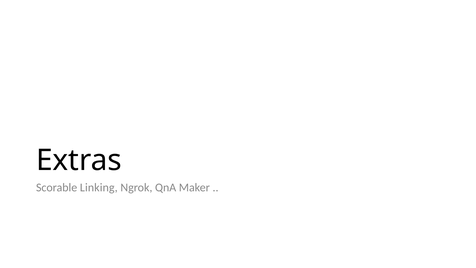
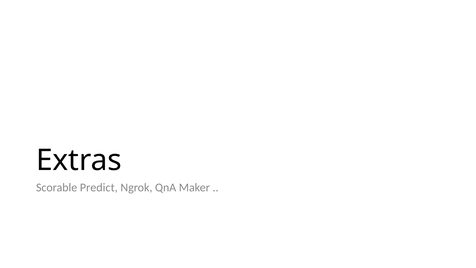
Linking: Linking -> Predict
